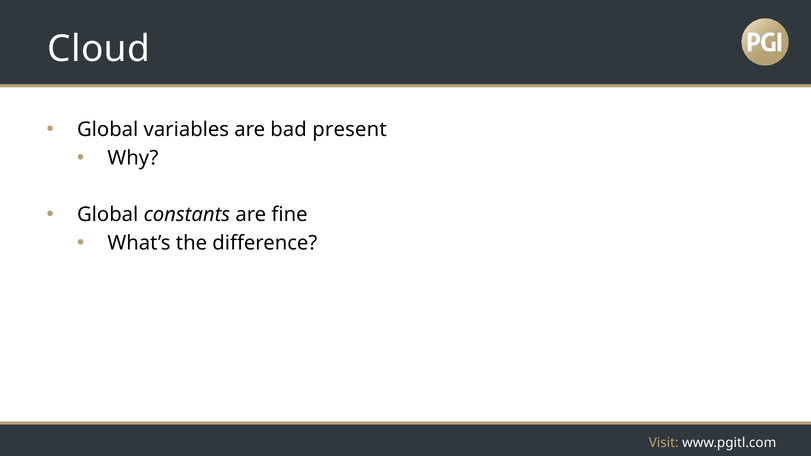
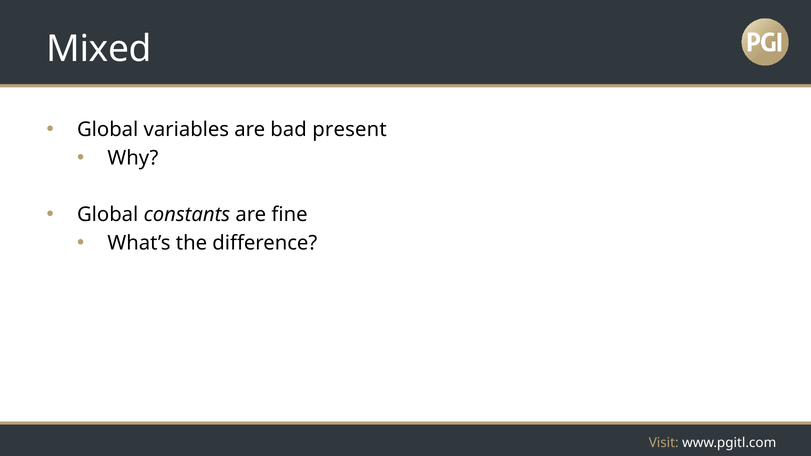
Cloud: Cloud -> Mixed
